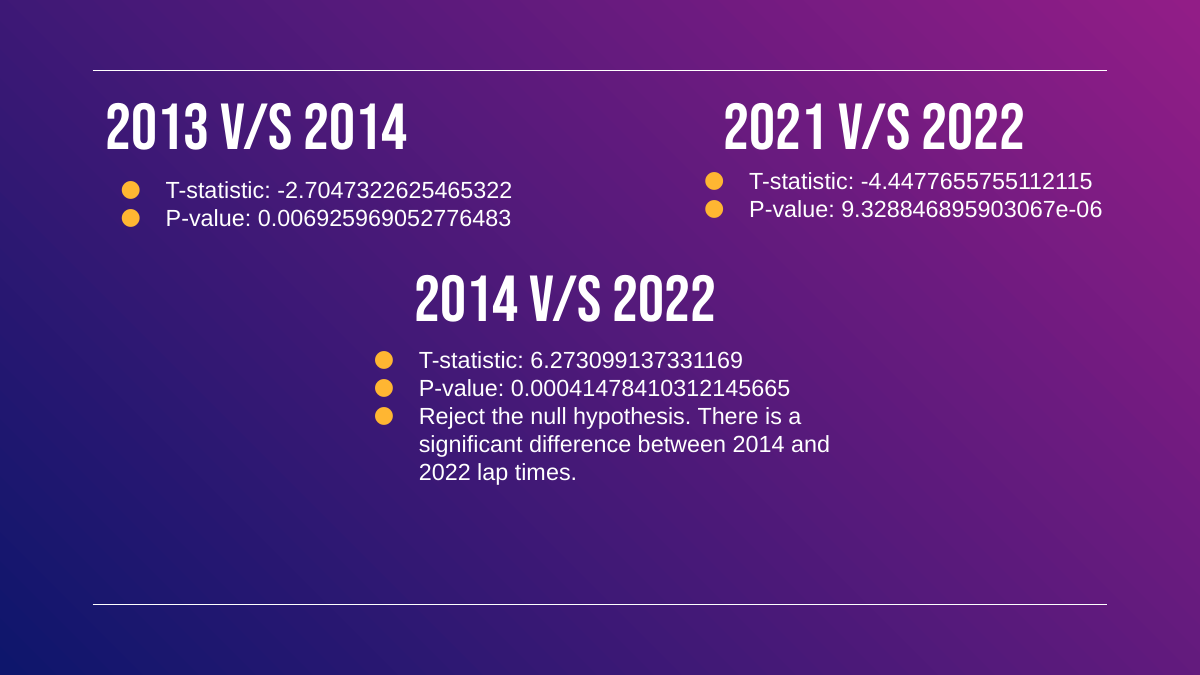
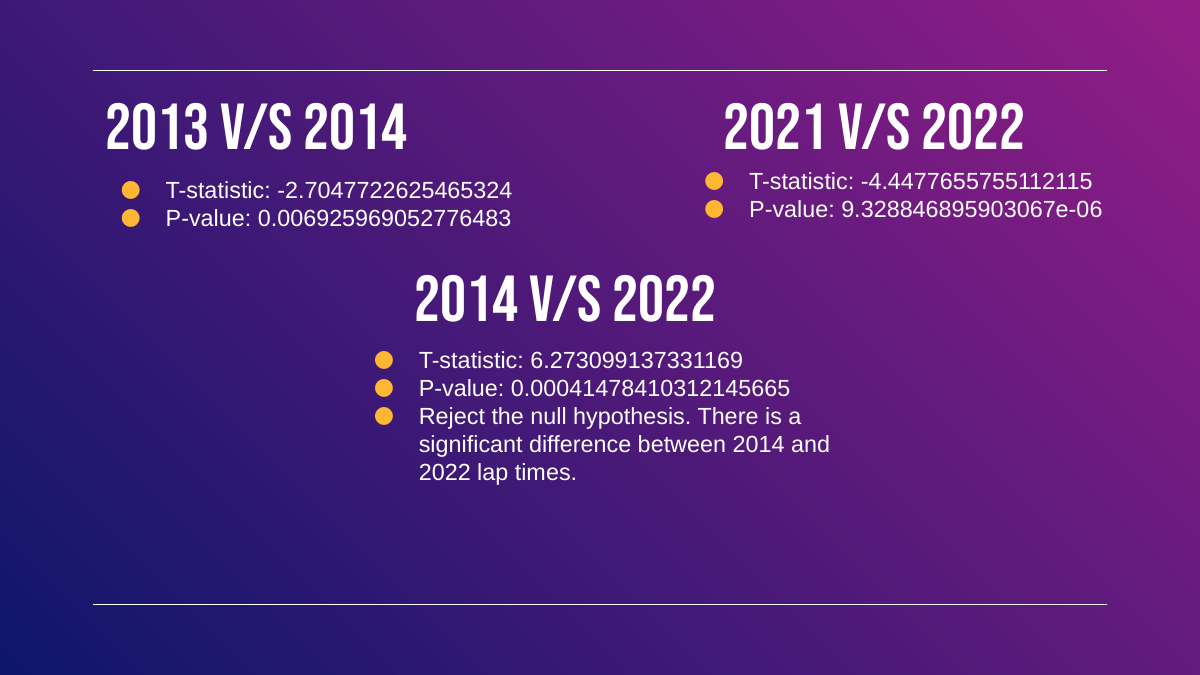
-2.7047322625465322: -2.7047322625465322 -> -2.7047722625465324
